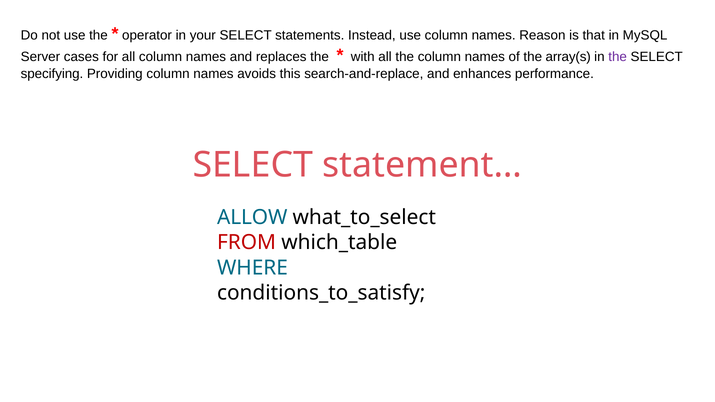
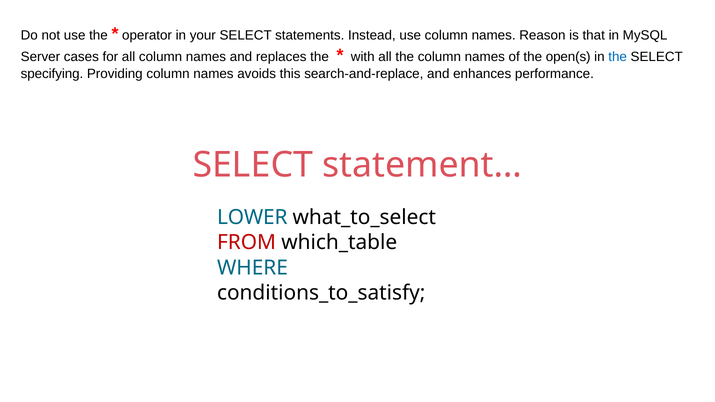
array(s: array(s -> open(s
the at (618, 57) colour: purple -> blue
ALLOW: ALLOW -> LOWER
